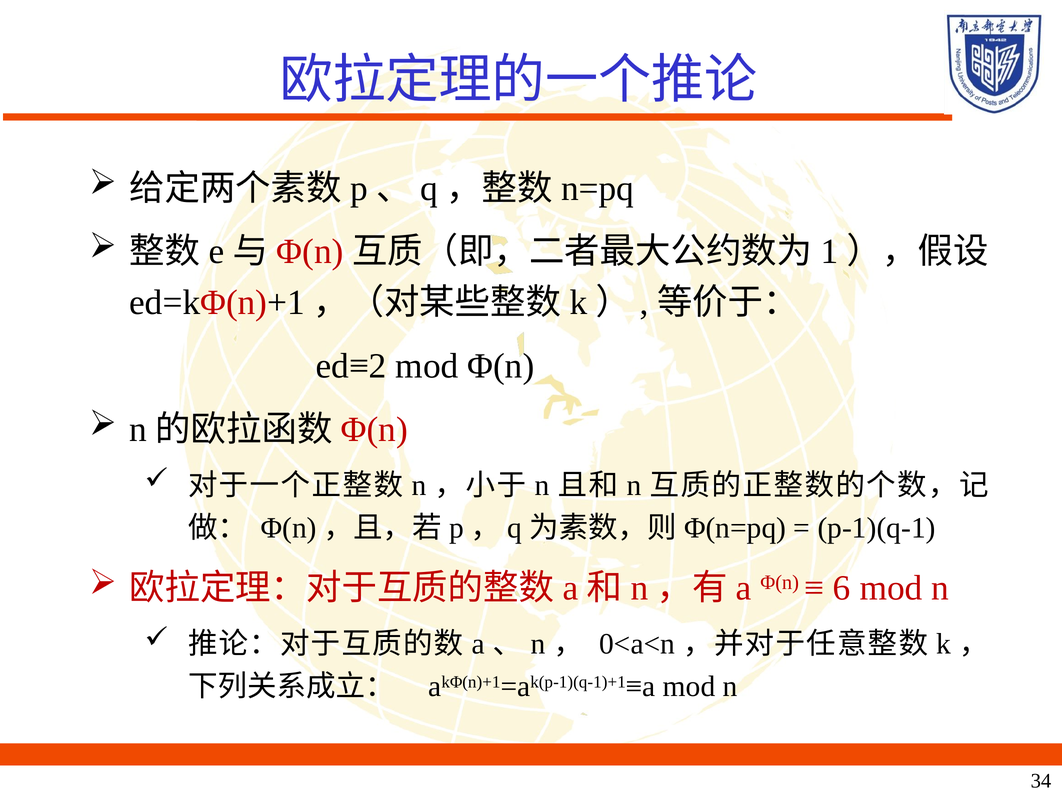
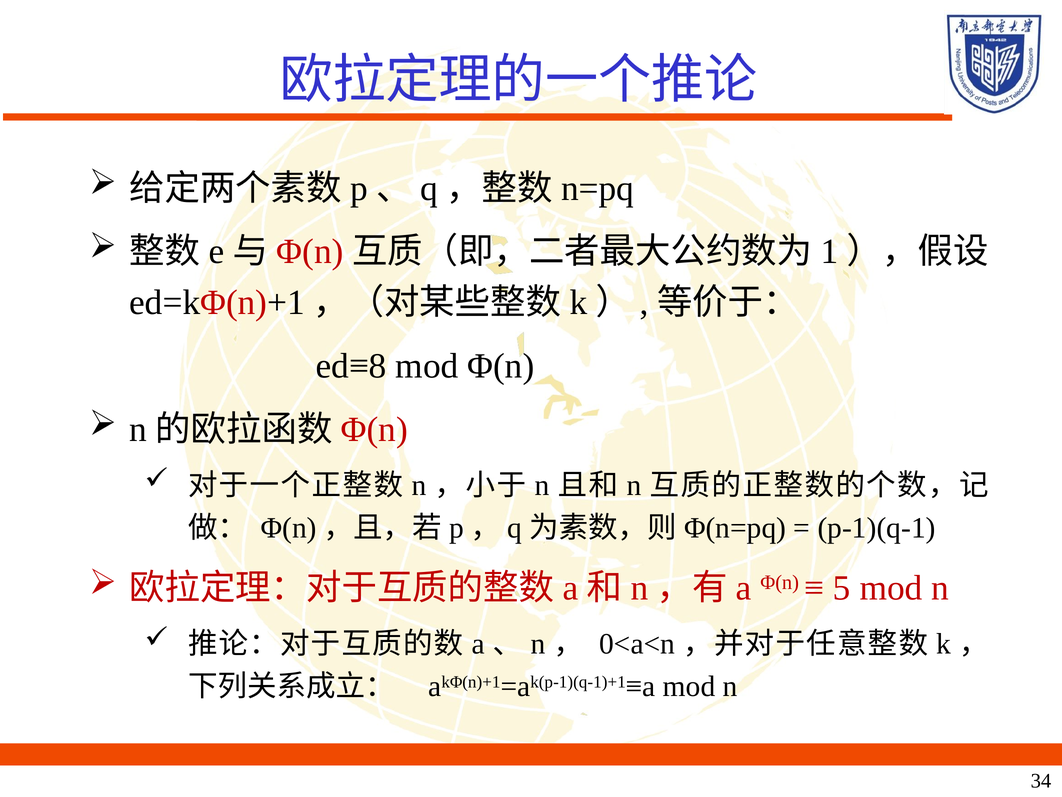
ed≡2: ed≡2 -> ed≡8
6: 6 -> 5
